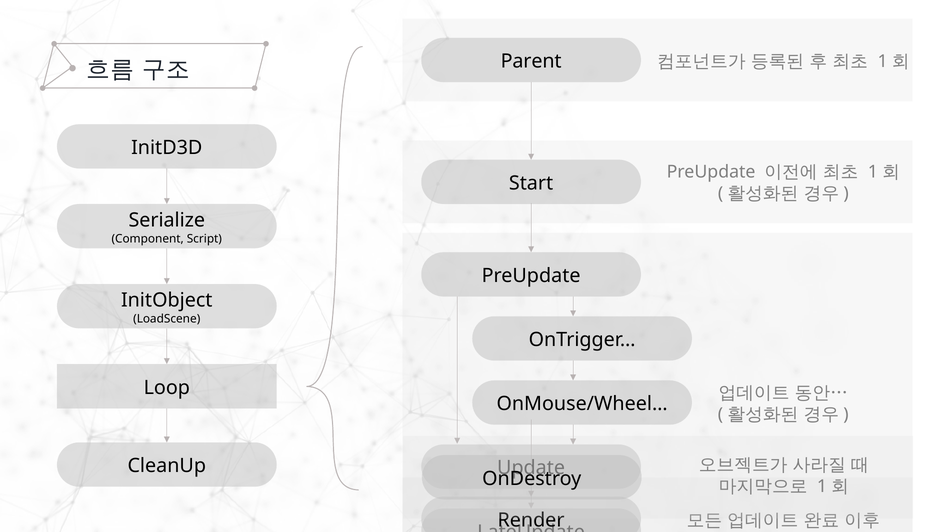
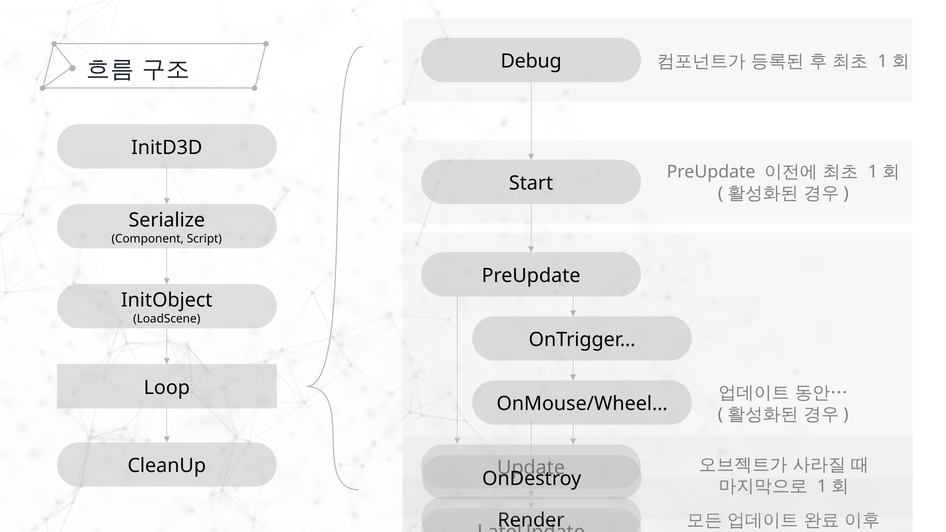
Parent: Parent -> Debug
